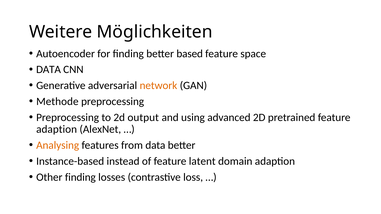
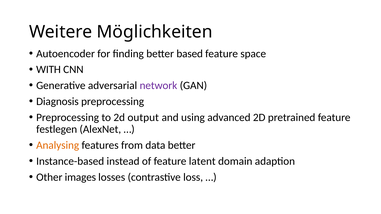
DATA at (49, 70): DATA -> WITH
network colour: orange -> purple
Methode: Methode -> Diagnosis
adaption at (57, 130): adaption -> festlegen
Other finding: finding -> images
